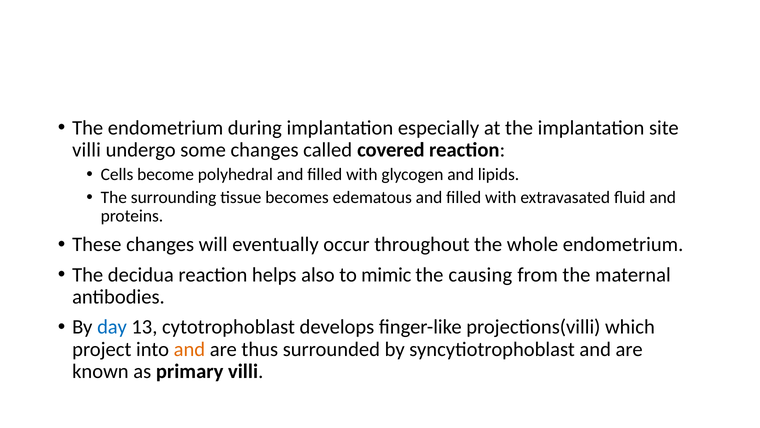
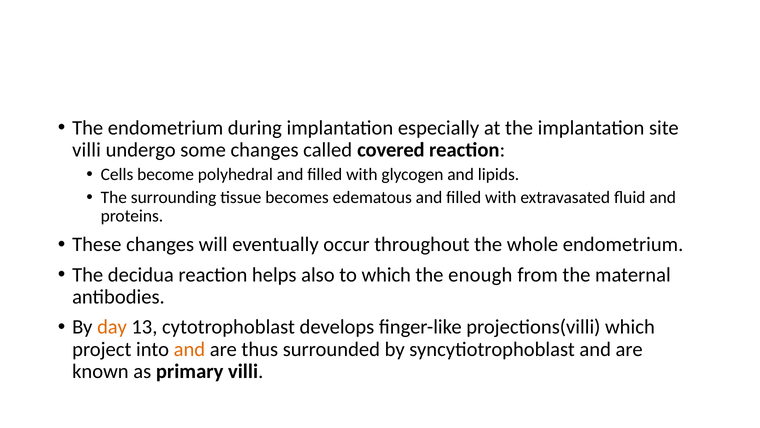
to mimic: mimic -> which
causing: causing -> enough
day colour: blue -> orange
